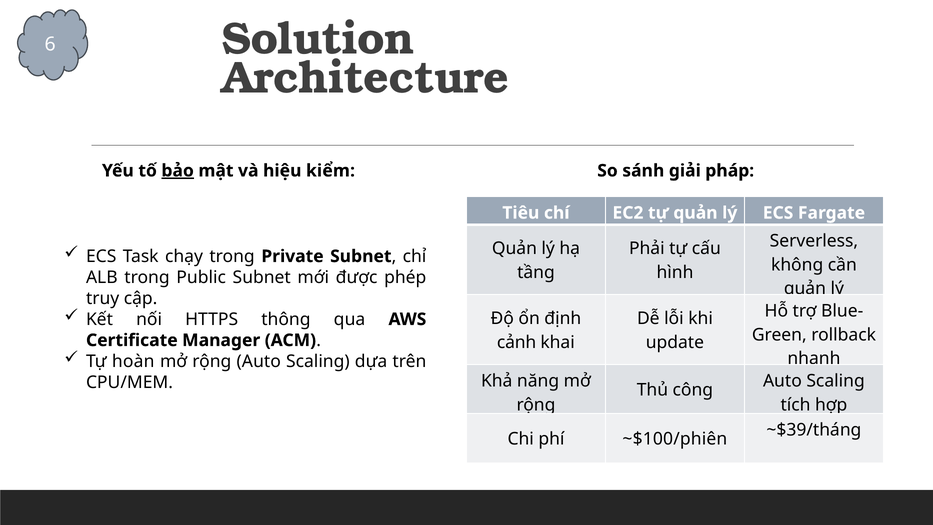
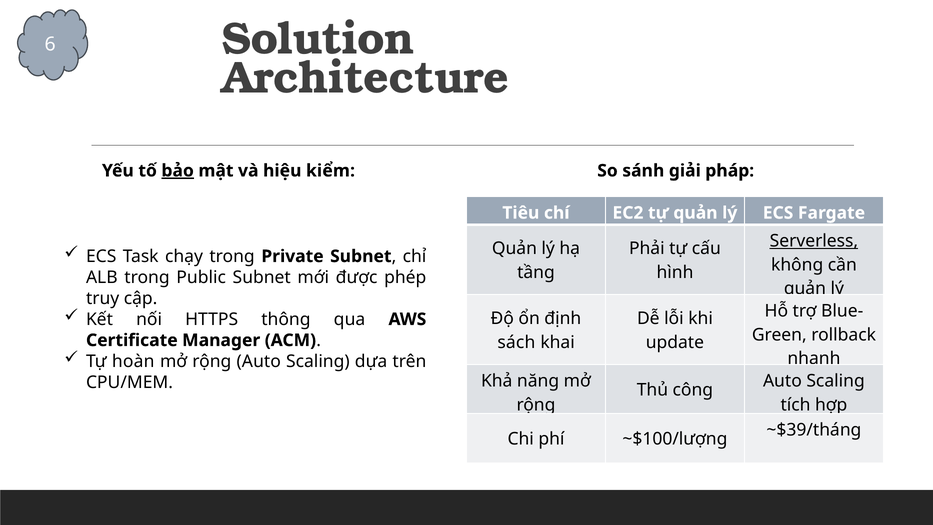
Serverless underline: none -> present
cảnh: cảnh -> sách
~$100/phiên: ~$100/phiên -> ~$100/lượng
